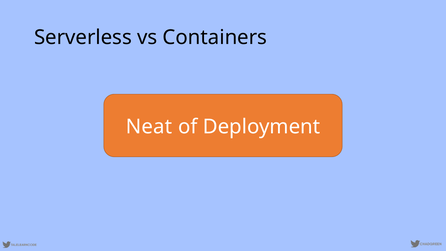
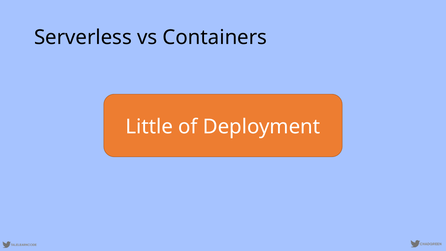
Neat: Neat -> Little
